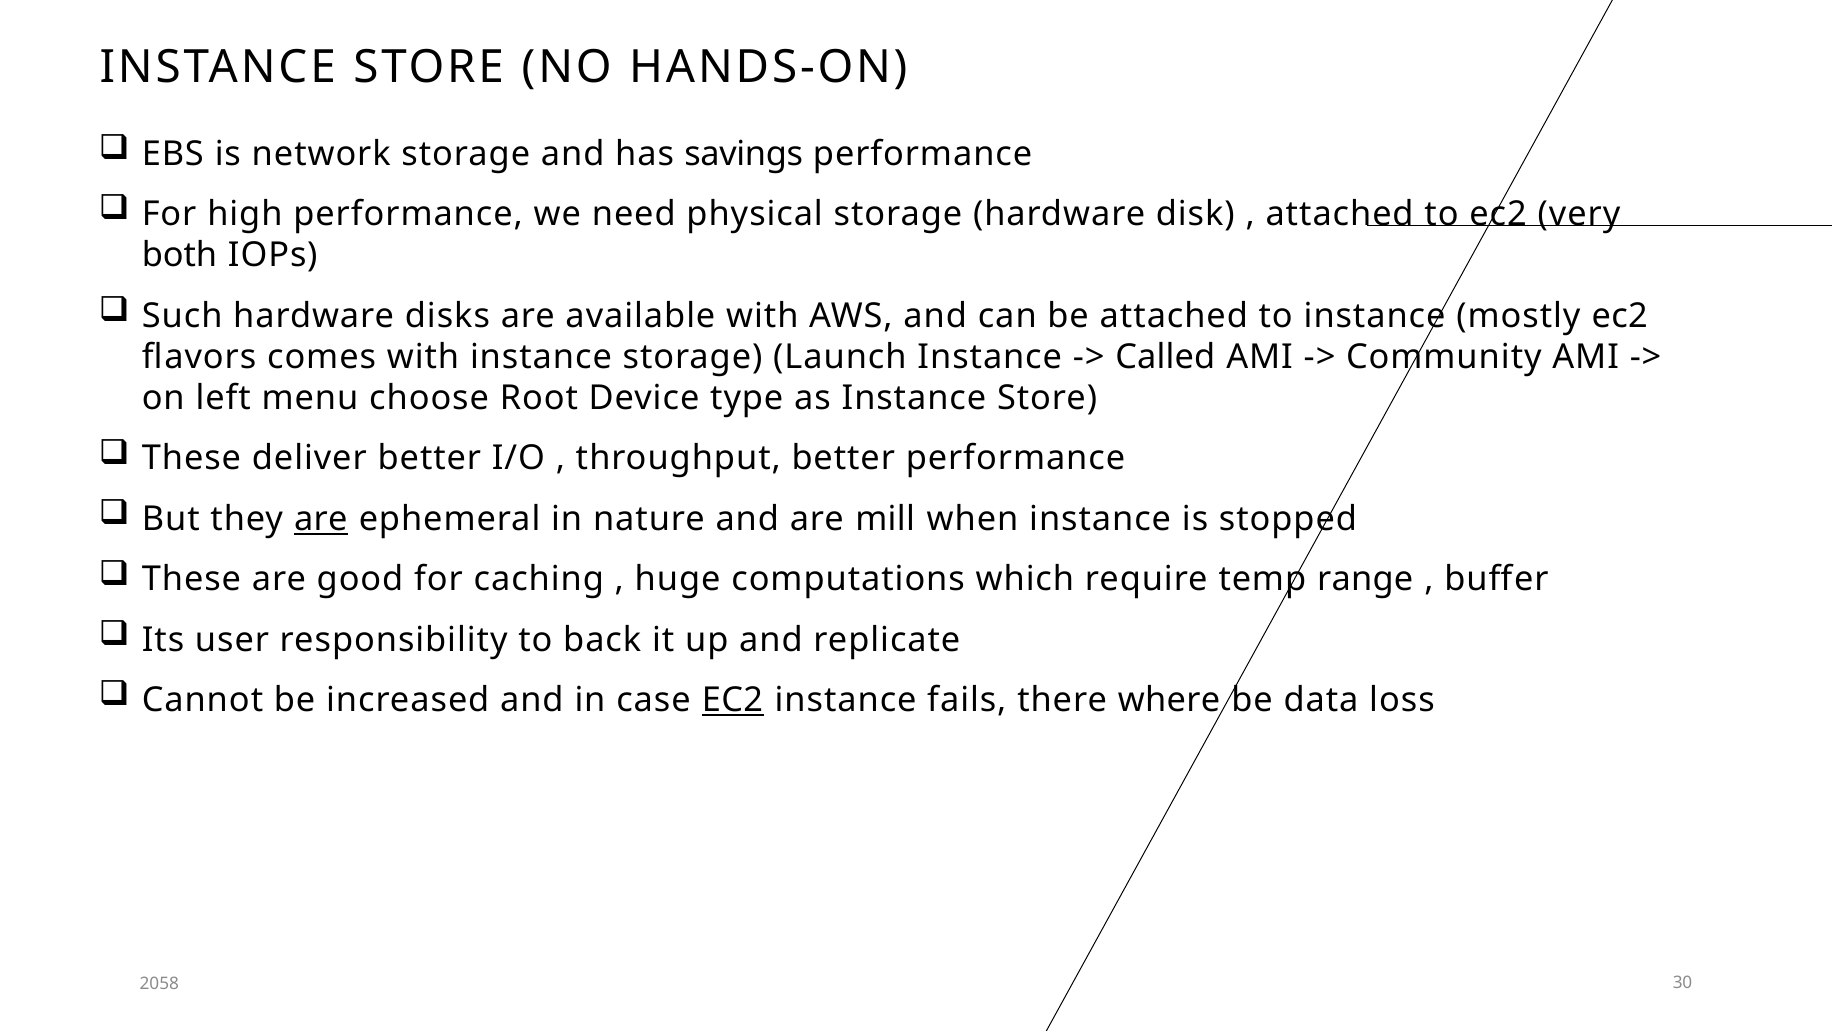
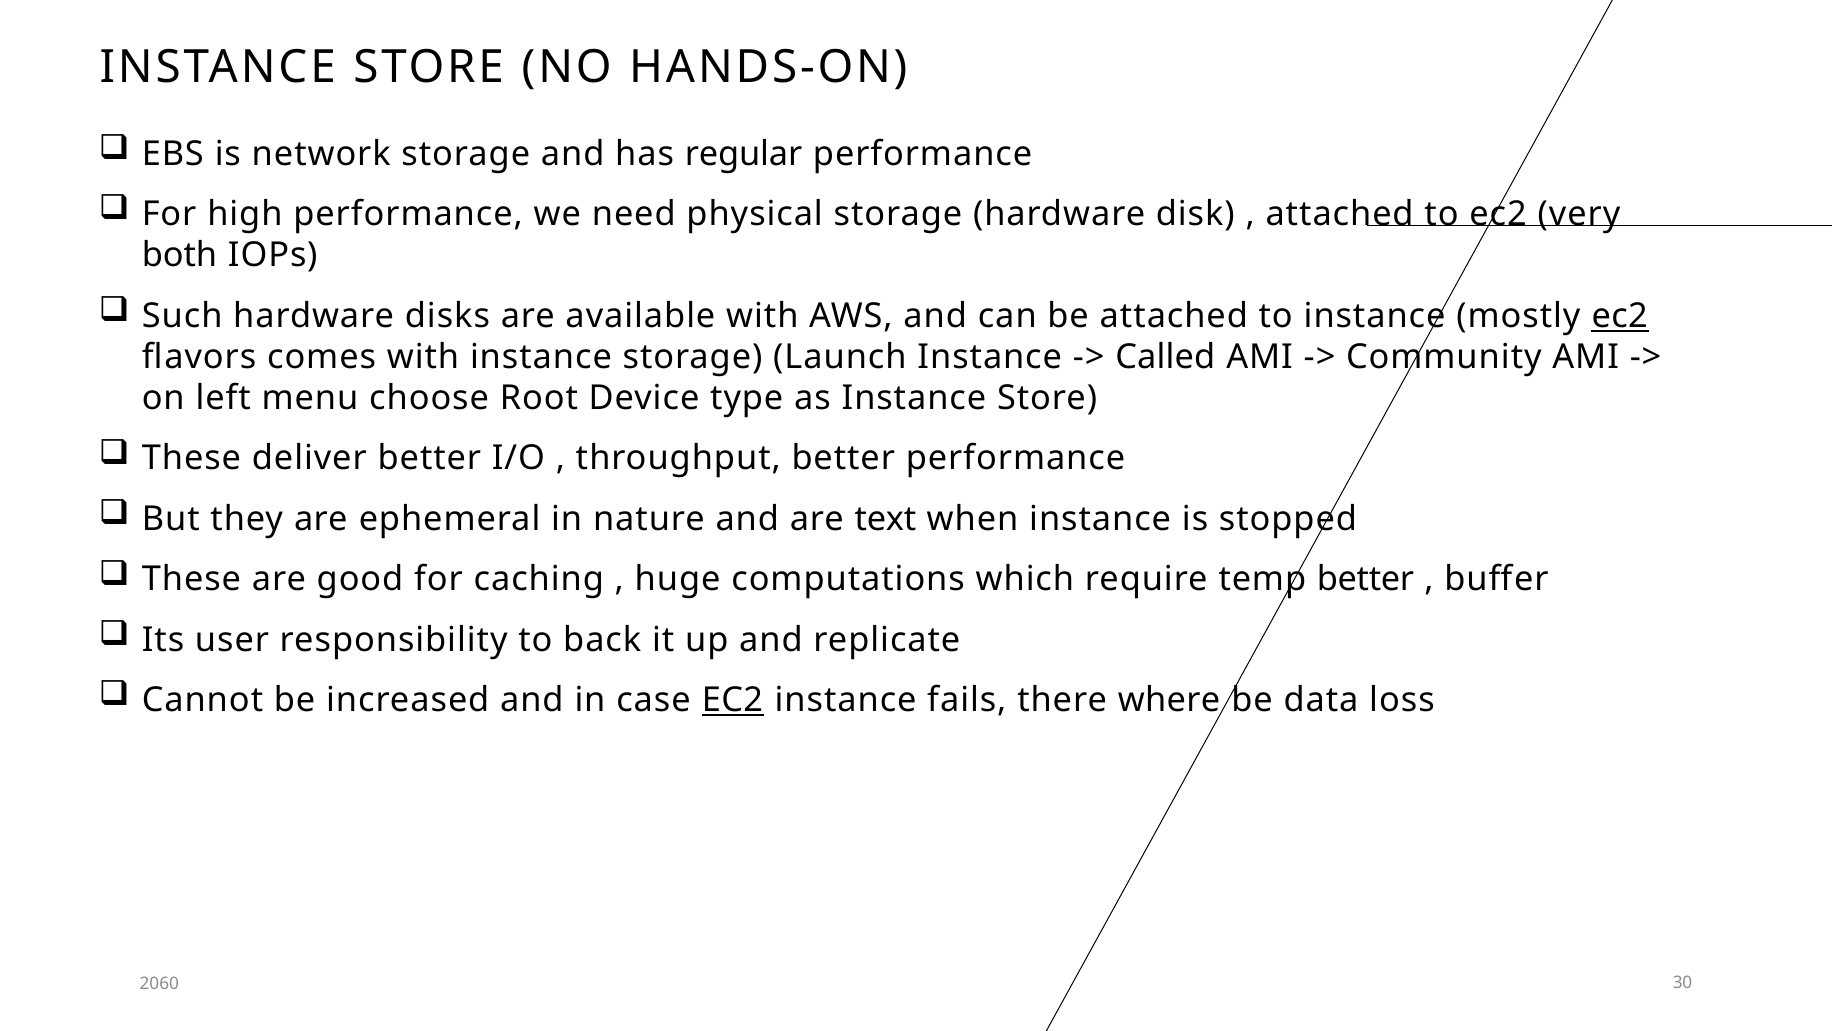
savings: savings -> regular
ec2 at (1620, 316) underline: none -> present
are at (321, 519) underline: present -> none
mill: mill -> text
temp range: range -> better
2058: 2058 -> 2060
